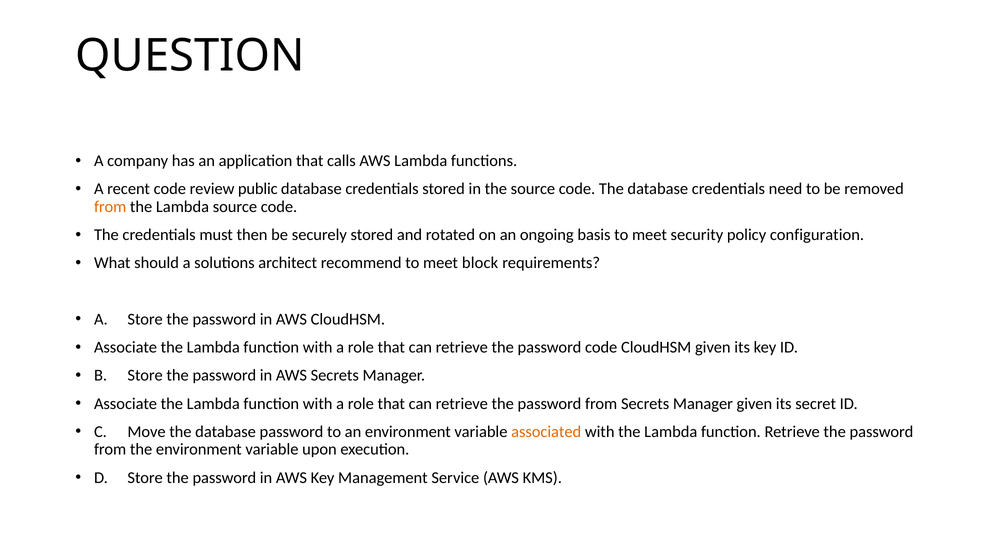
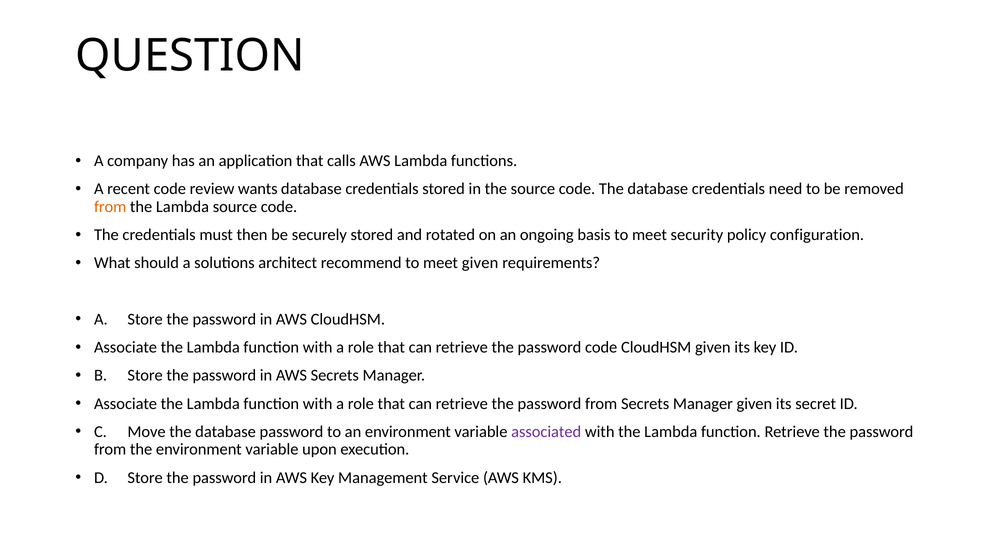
public: public -> wants
meet block: block -> given
associated colour: orange -> purple
